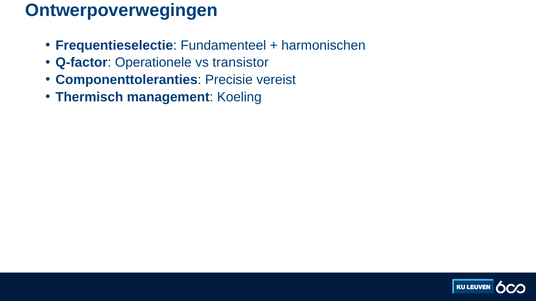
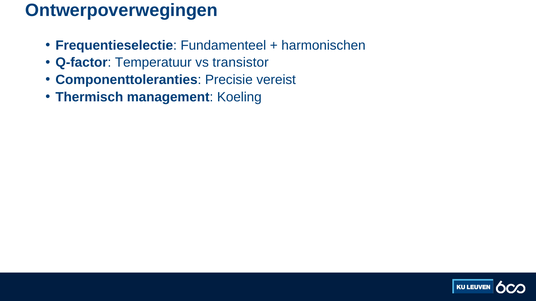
Operationele: Operationele -> Temperatuur
